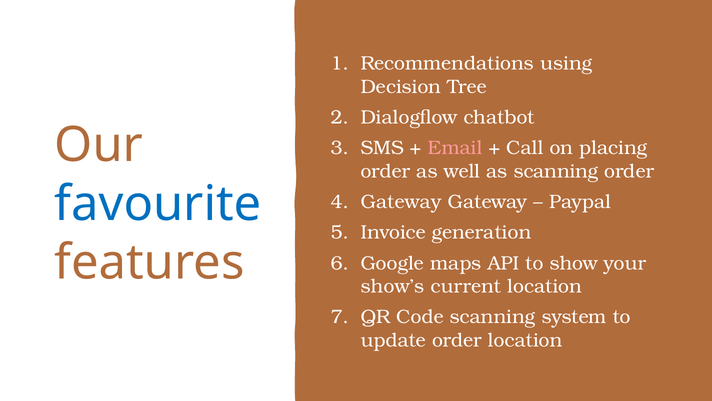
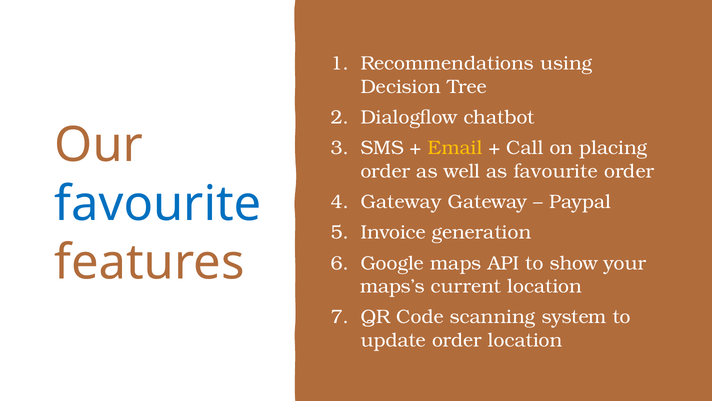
Email colour: pink -> yellow
as scanning: scanning -> favourite
show’s: show’s -> maps’s
